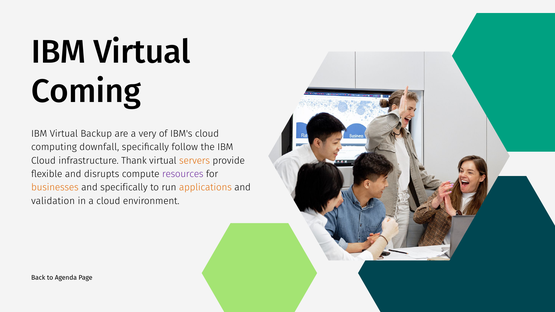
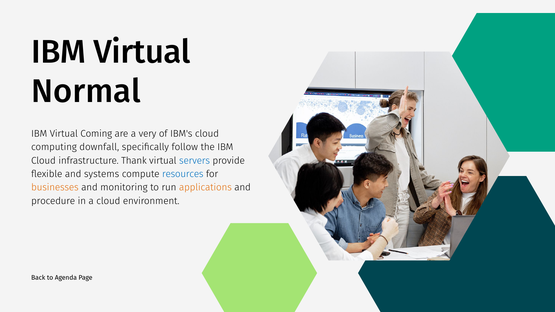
Coming: Coming -> Normal
Backup: Backup -> Coming
servers colour: orange -> blue
disrupts: disrupts -> systems
resources colour: purple -> blue
and specifically: specifically -> monitoring
validation: validation -> procedure
